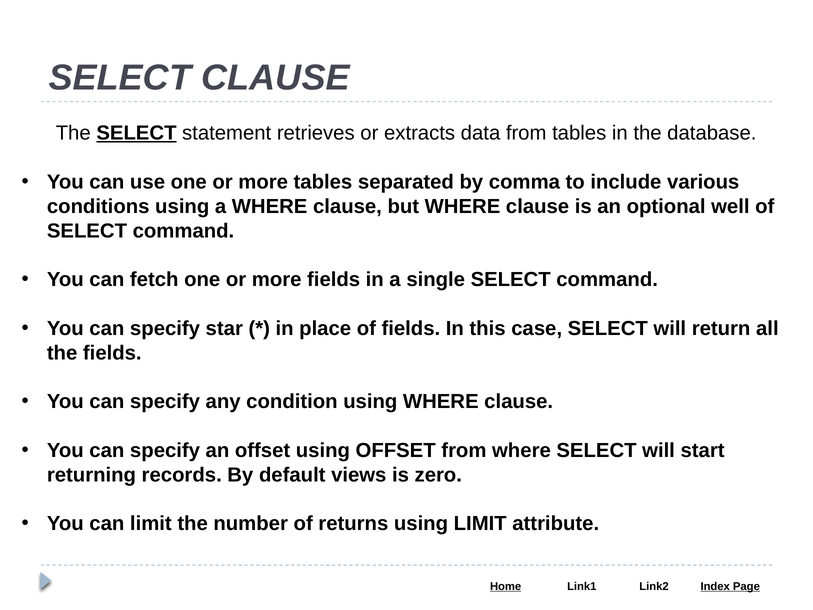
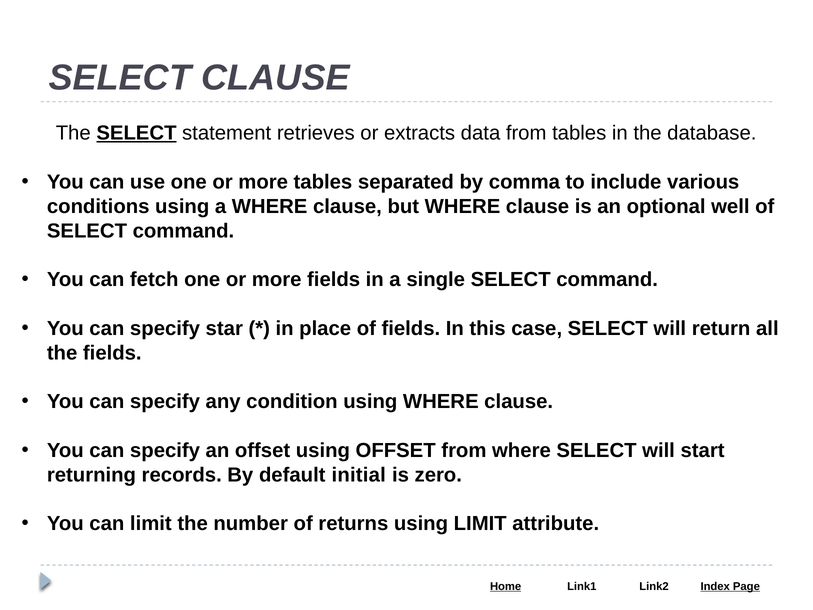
views: views -> initial
